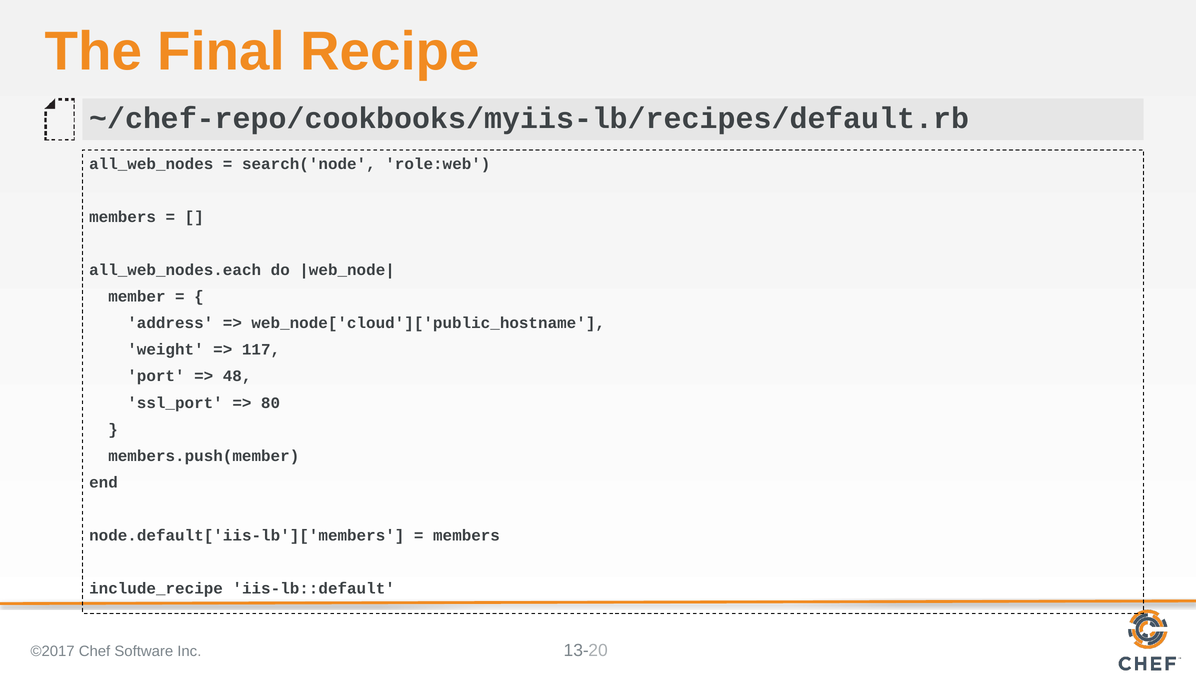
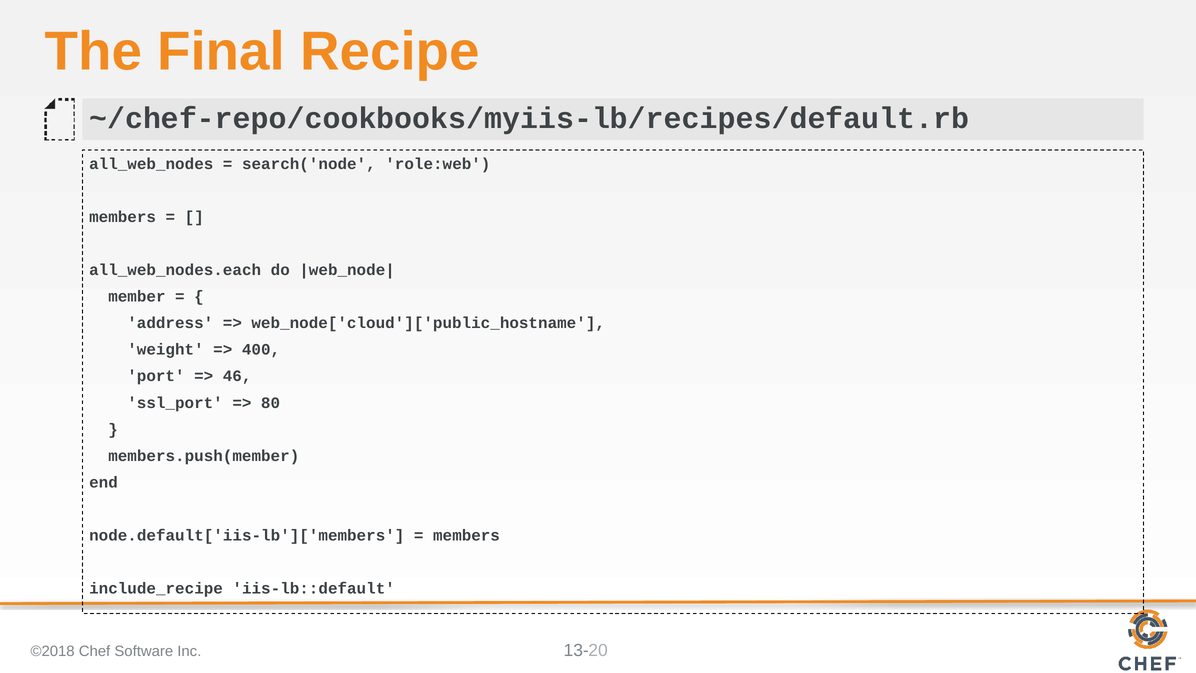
117: 117 -> 400
48: 48 -> 46
©2017: ©2017 -> ©2018
